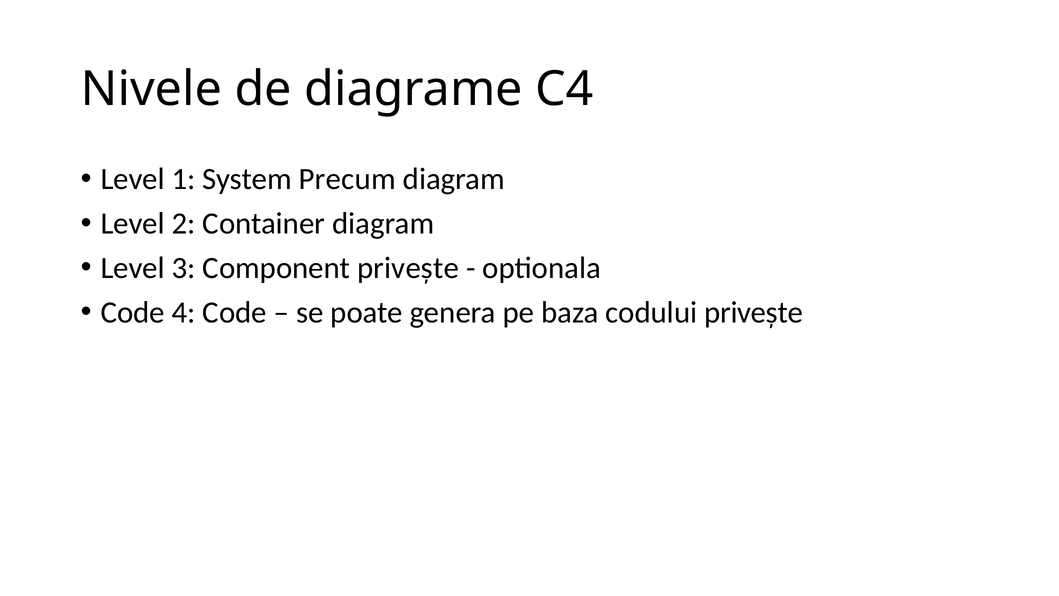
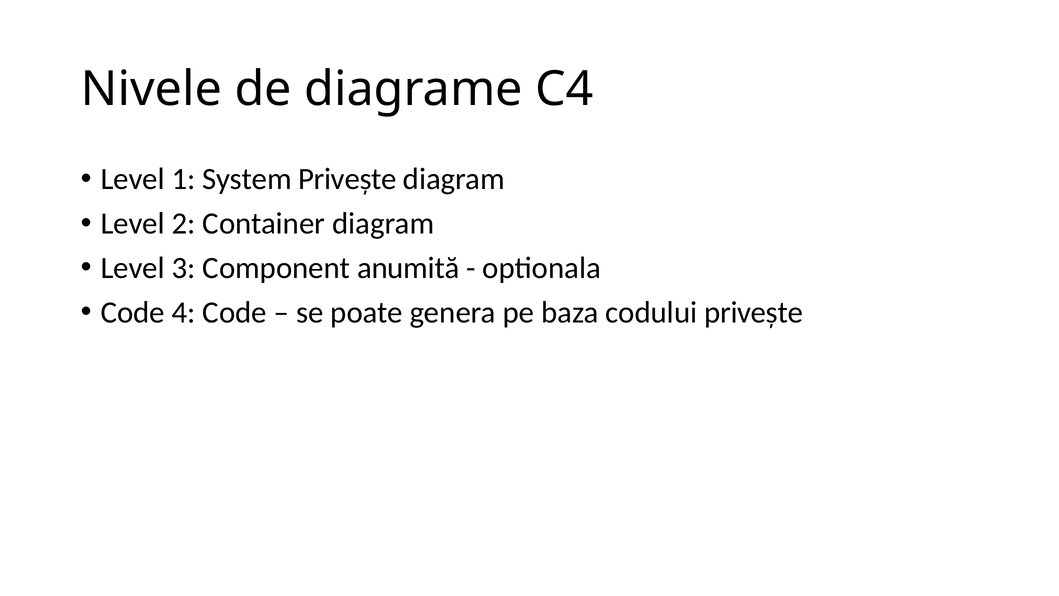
System Precum: Precum -> Privește
Component privește: privește -> anumită
